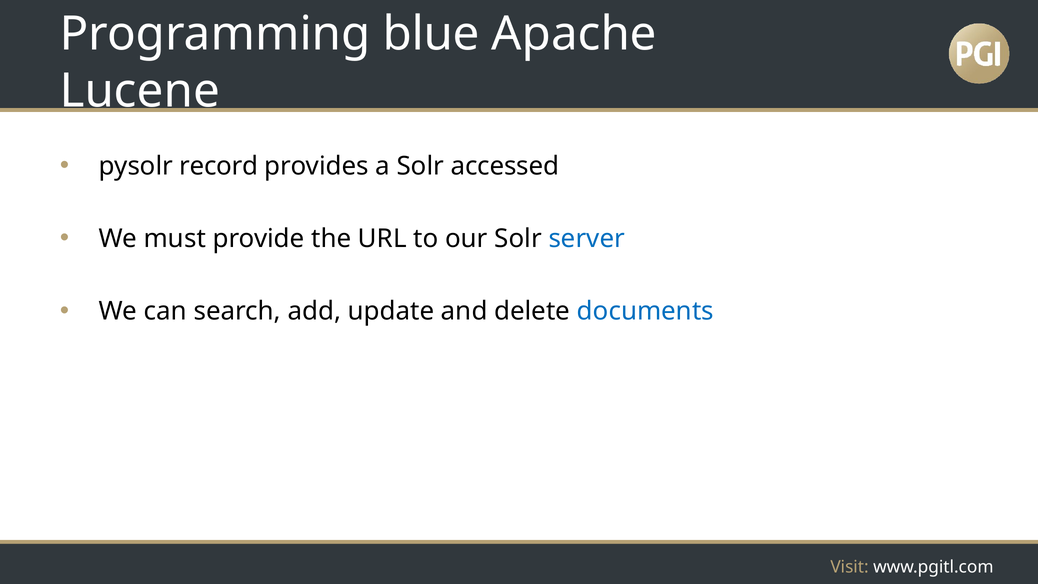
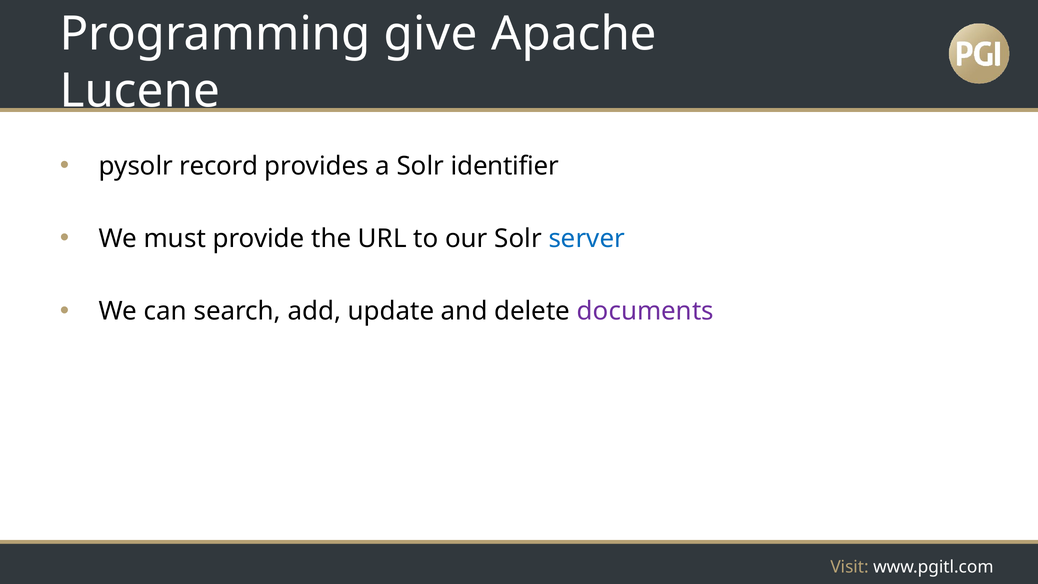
blue: blue -> give
accessed: accessed -> identifier
documents colour: blue -> purple
